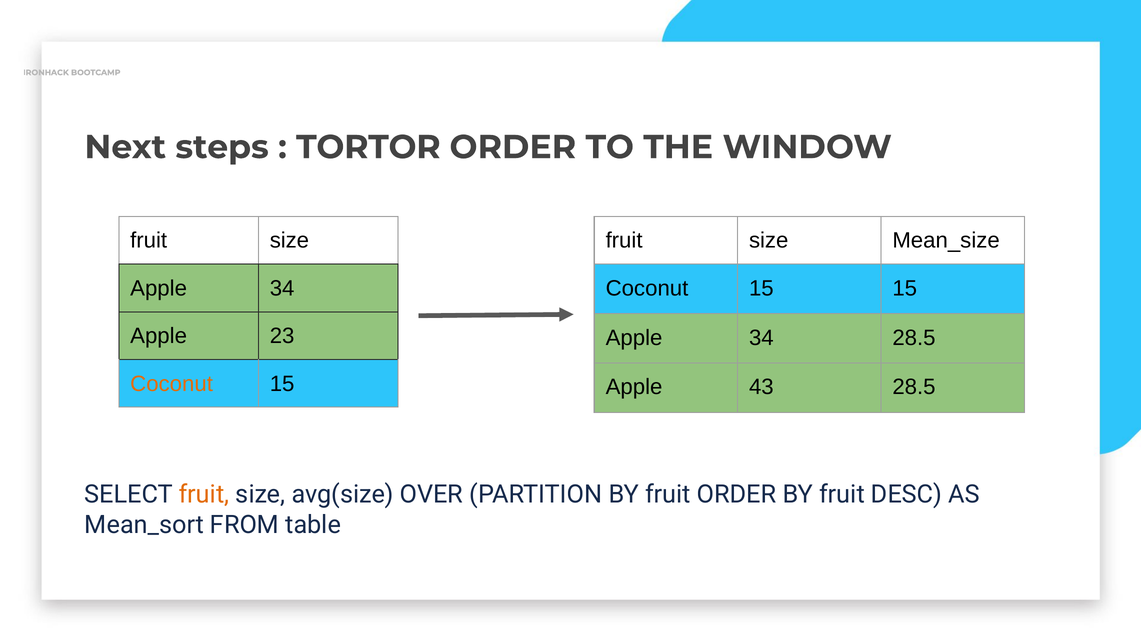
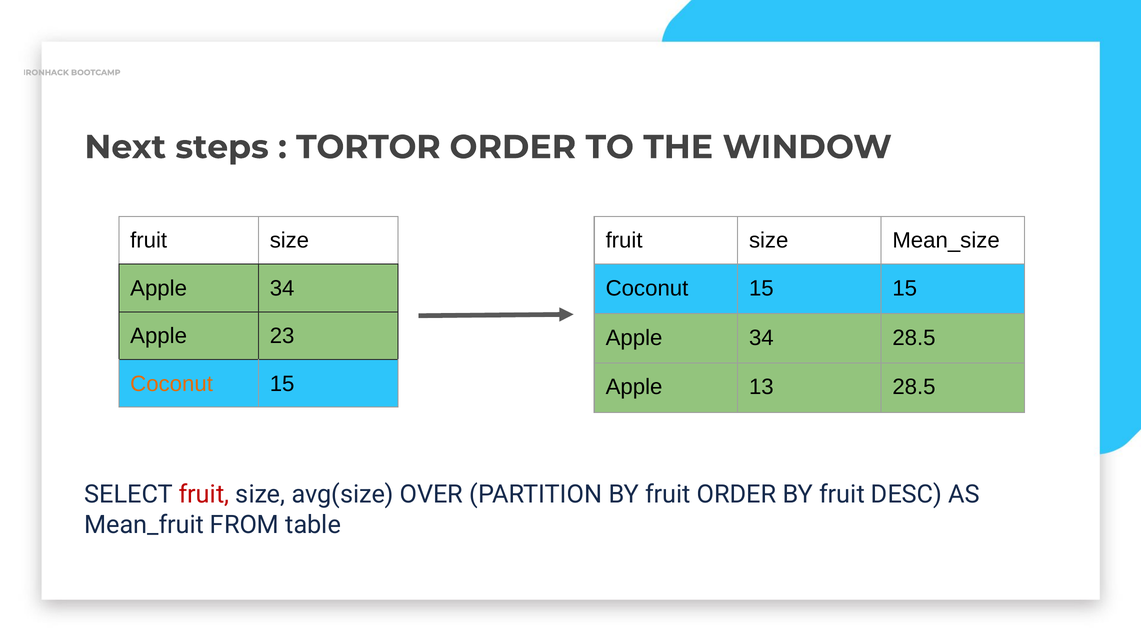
43: 43 -> 13
fruit at (204, 494) colour: orange -> red
Mean_sort: Mean_sort -> Mean_fruit
